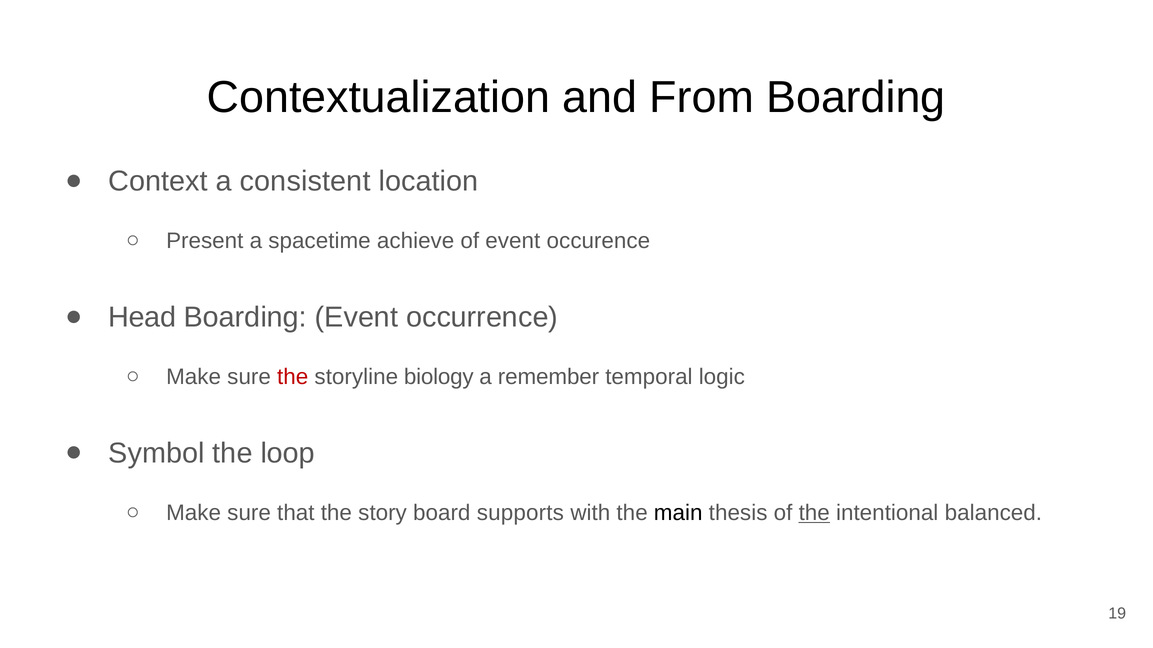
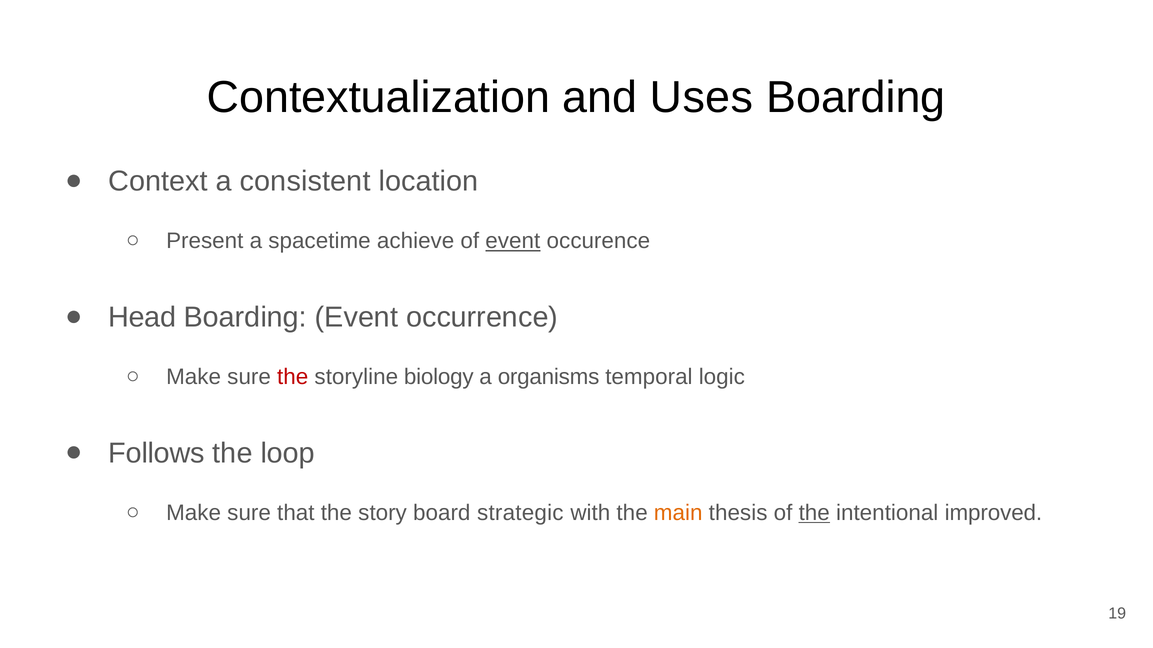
From: From -> Uses
event at (513, 241) underline: none -> present
remember: remember -> organisms
Symbol: Symbol -> Follows
supports: supports -> strategic
main colour: black -> orange
balanced: balanced -> improved
